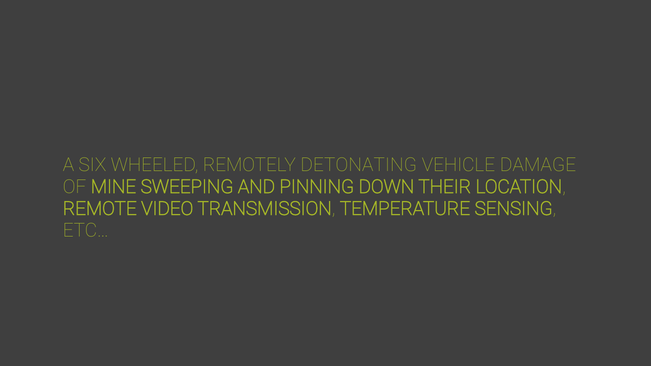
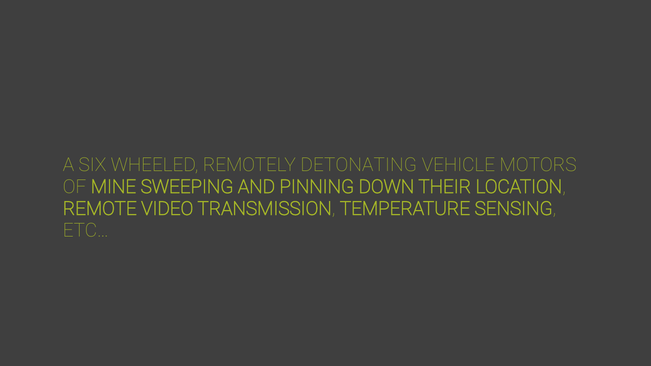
DAMAGE: DAMAGE -> MOTORS
